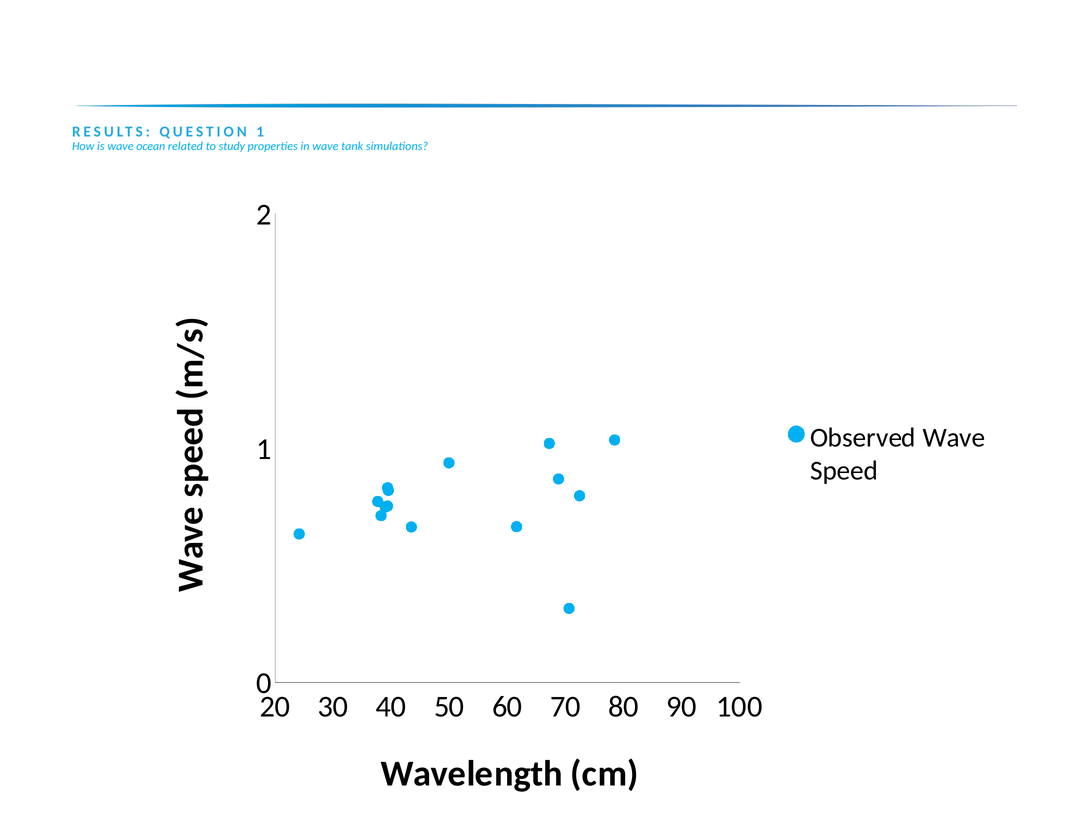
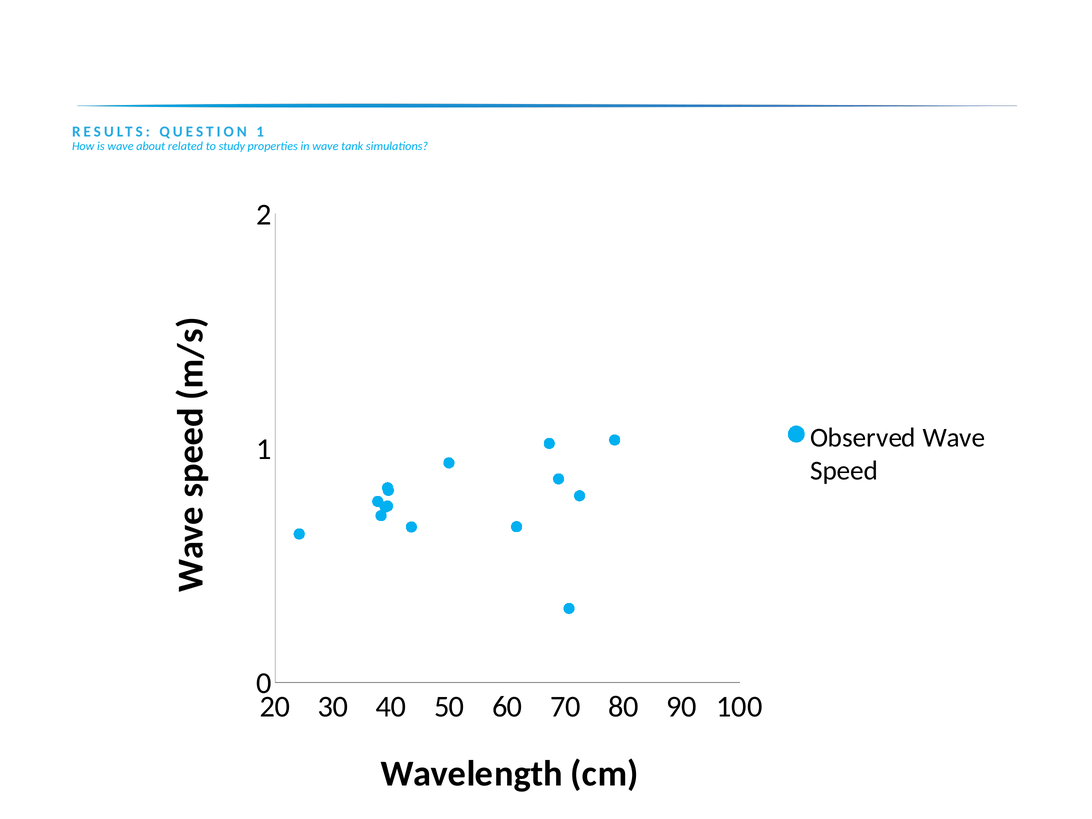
ocean: ocean -> about
